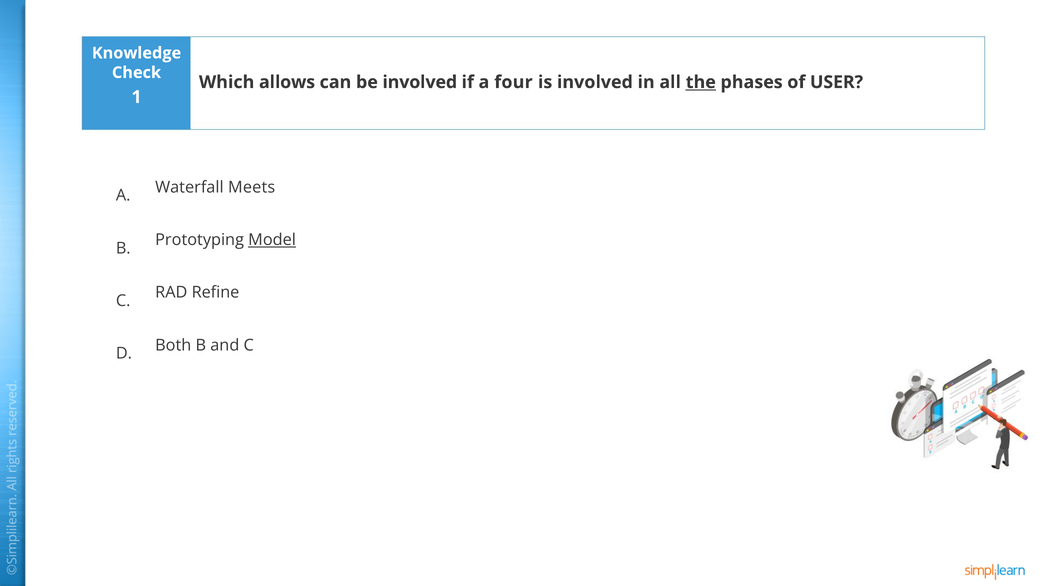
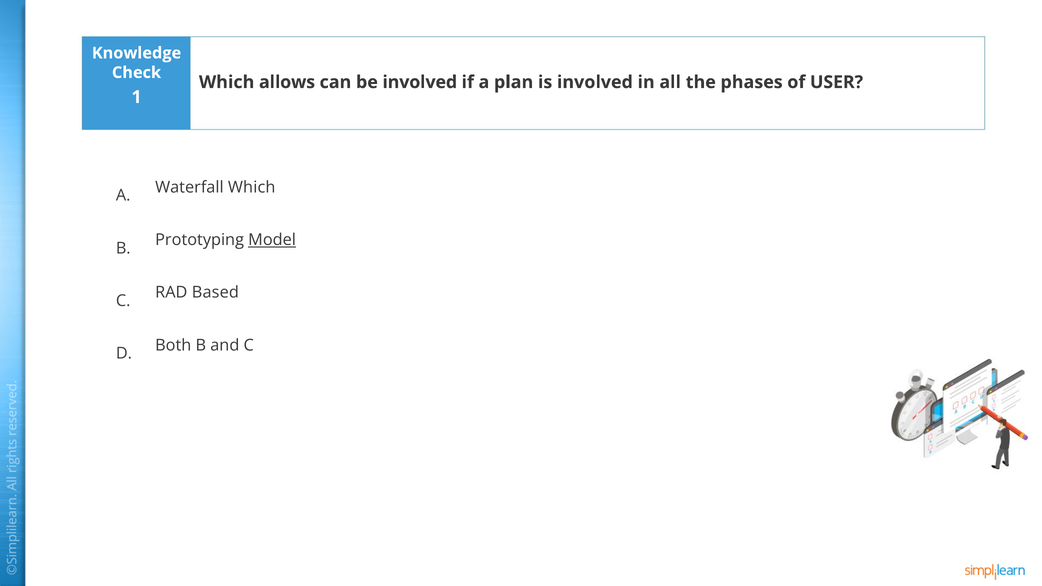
four: four -> plan
the underline: present -> none
Waterfall Meets: Meets -> Which
Refine: Refine -> Based
